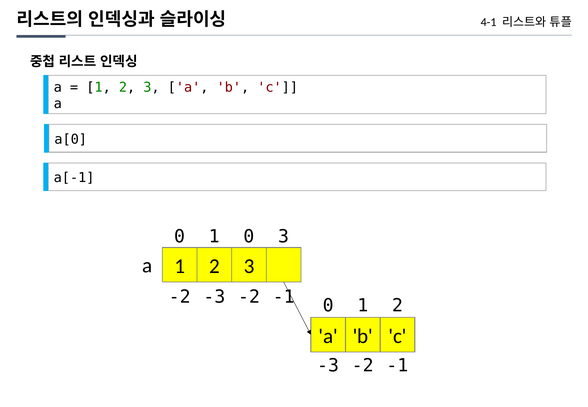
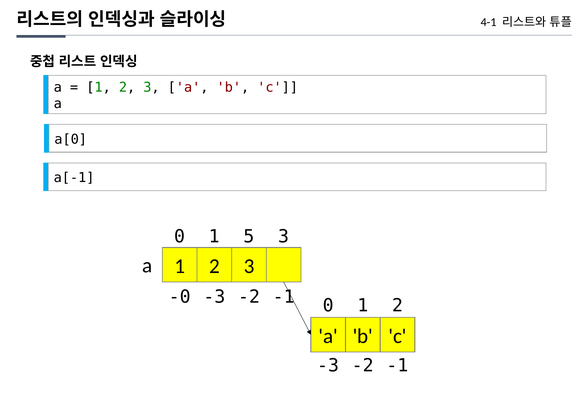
1 0: 0 -> 5
-2 at (180, 297): -2 -> -0
